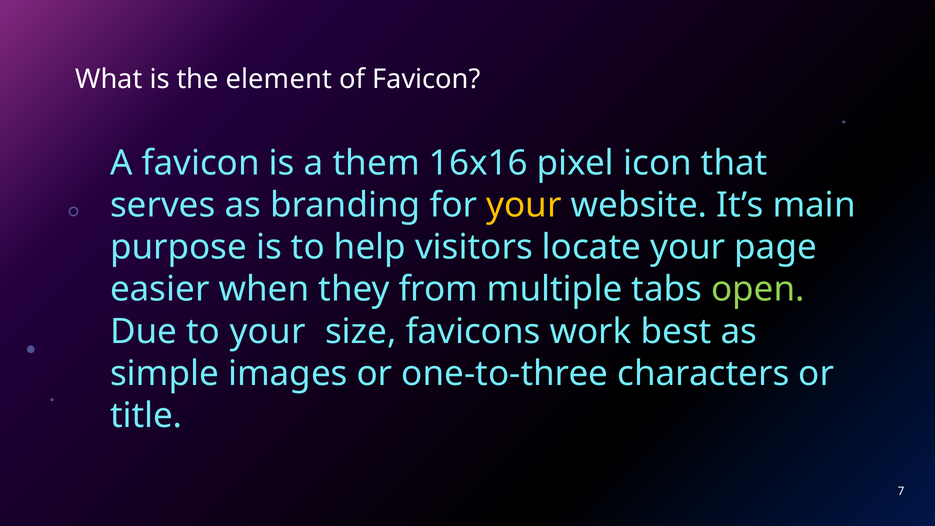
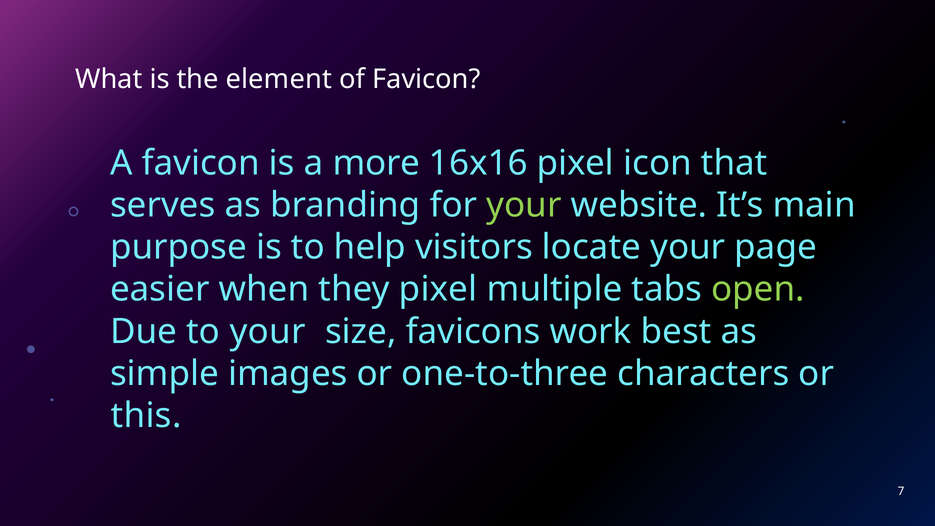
them: them -> more
your at (524, 205) colour: yellow -> light green
they from: from -> pixel
title: title -> this
